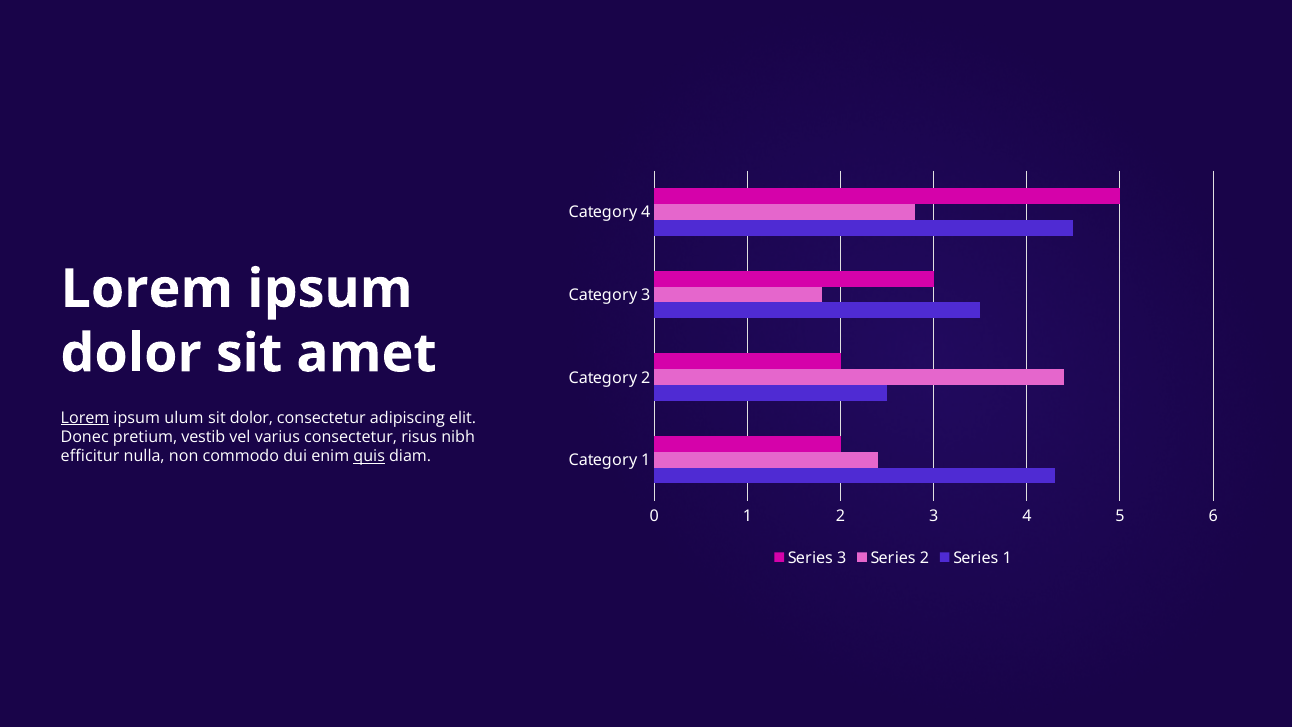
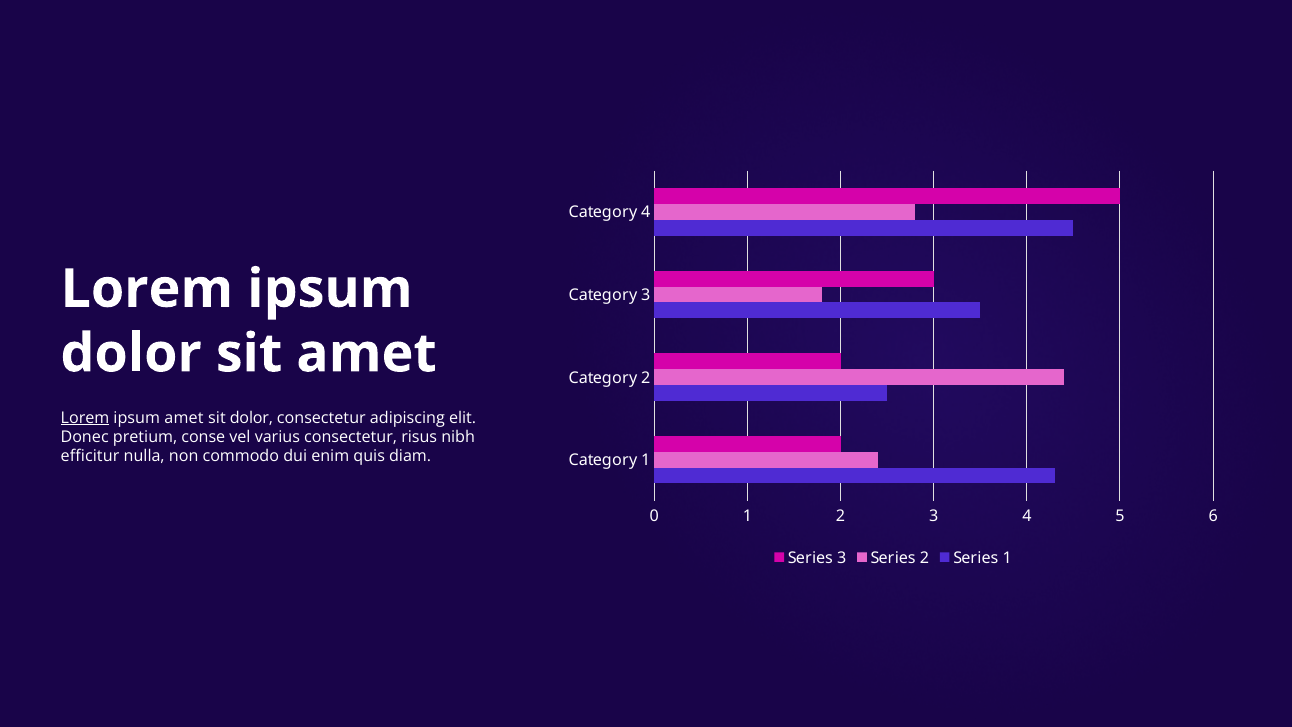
ipsum ulum: ulum -> amet
vestib: vestib -> conse
quis underline: present -> none
